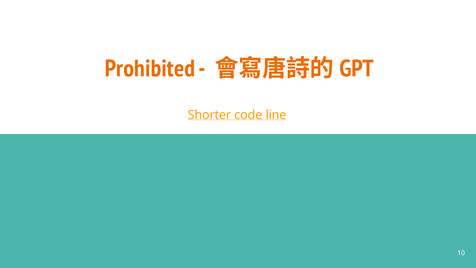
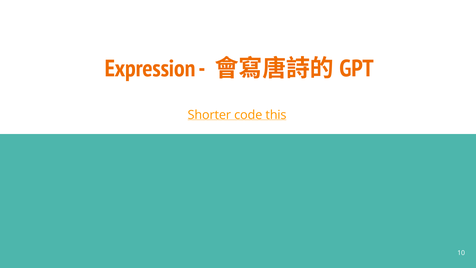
Prohibited: Prohibited -> Expression
line: line -> this
